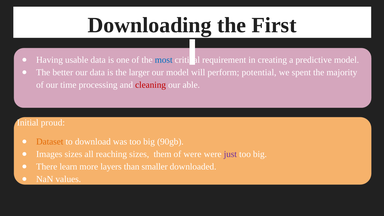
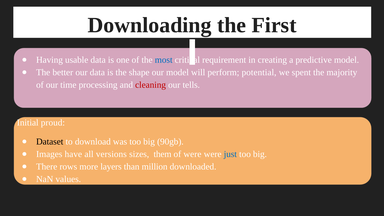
larger: larger -> shape
able: able -> tells
Dataset colour: orange -> black
Images sizes: sizes -> have
reaching: reaching -> versions
just colour: purple -> blue
learn: learn -> rows
smaller: smaller -> million
